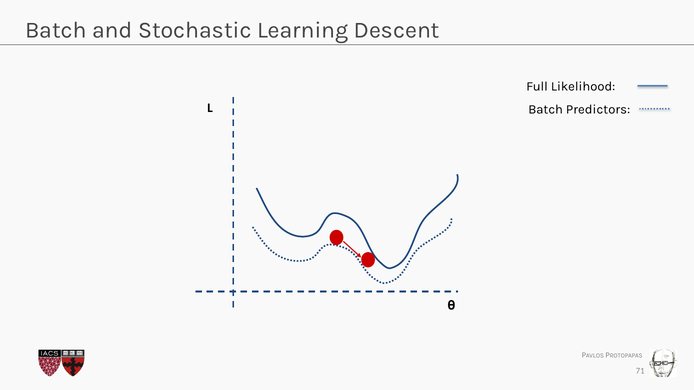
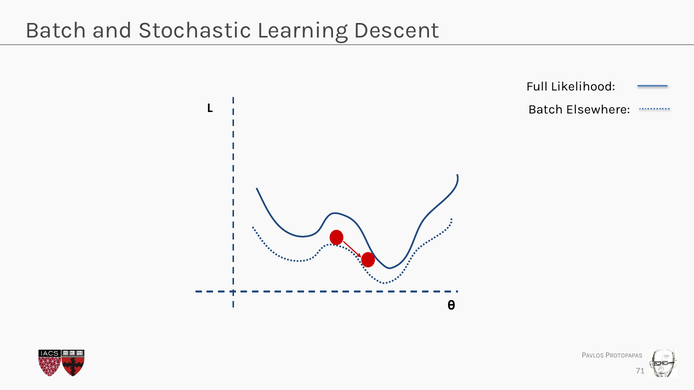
Predictors: Predictors -> Elsewhere
